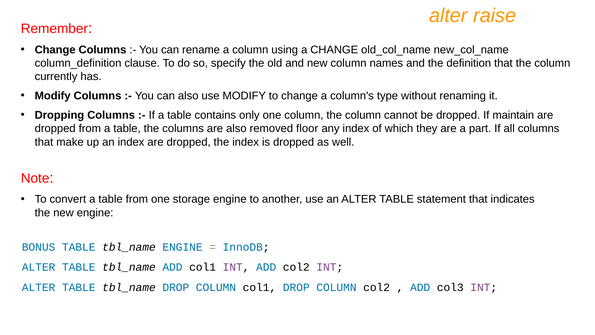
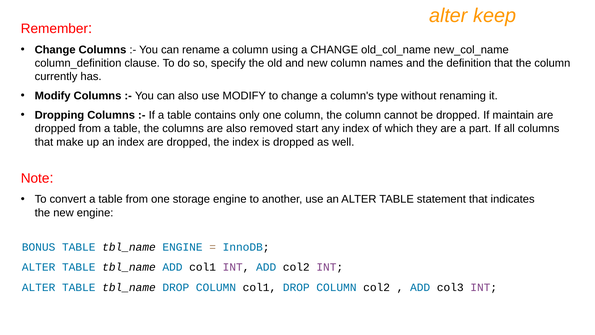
raise: raise -> keep
floor: floor -> start
